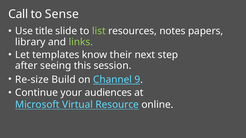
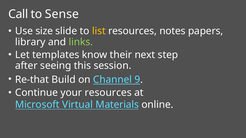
title: title -> size
list colour: light green -> yellow
Re-size: Re-size -> Re-that
your audiences: audiences -> resources
Resource: Resource -> Materials
